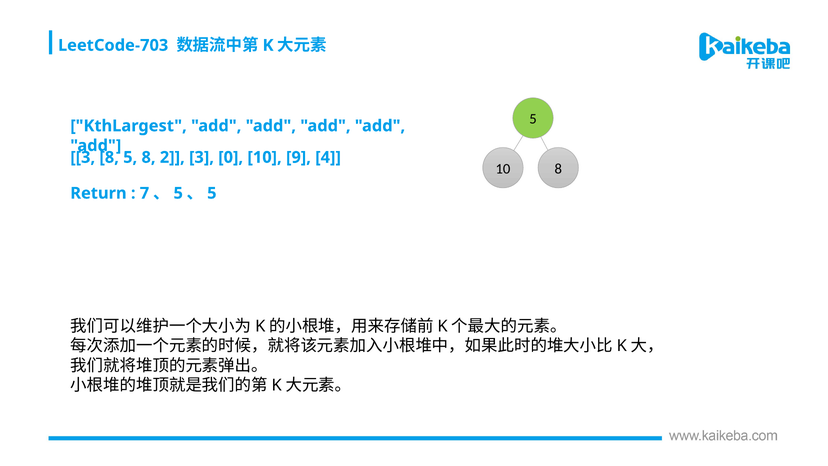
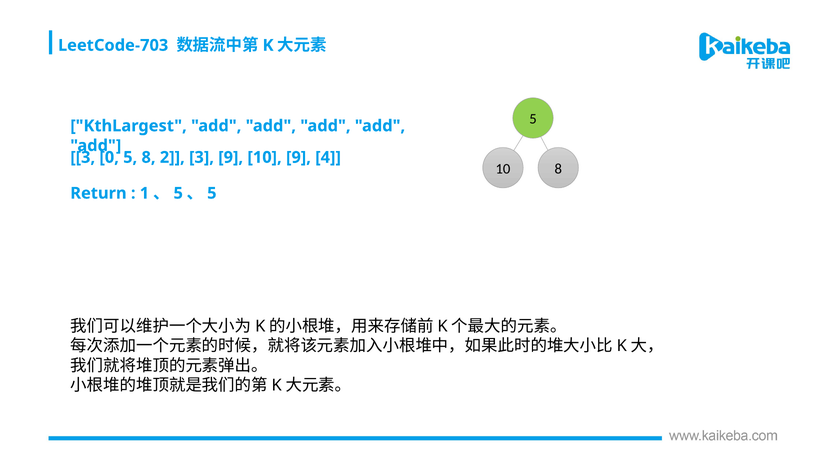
3 8: 8 -> 0
3 0: 0 -> 9
7: 7 -> 1
